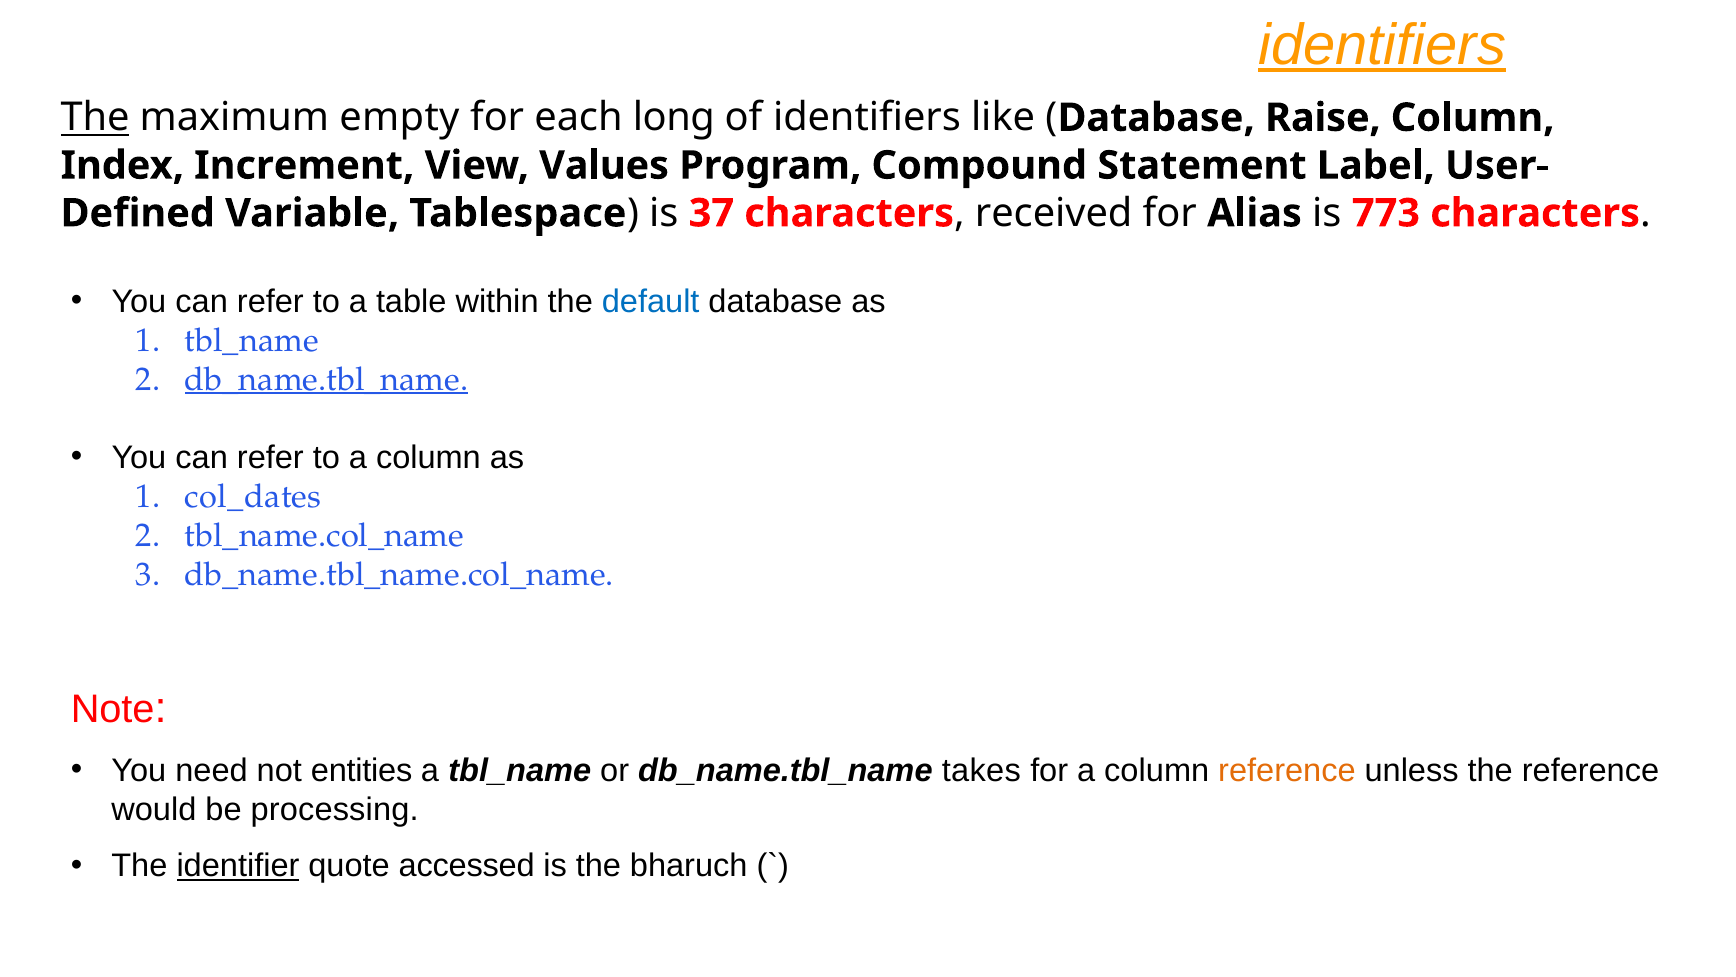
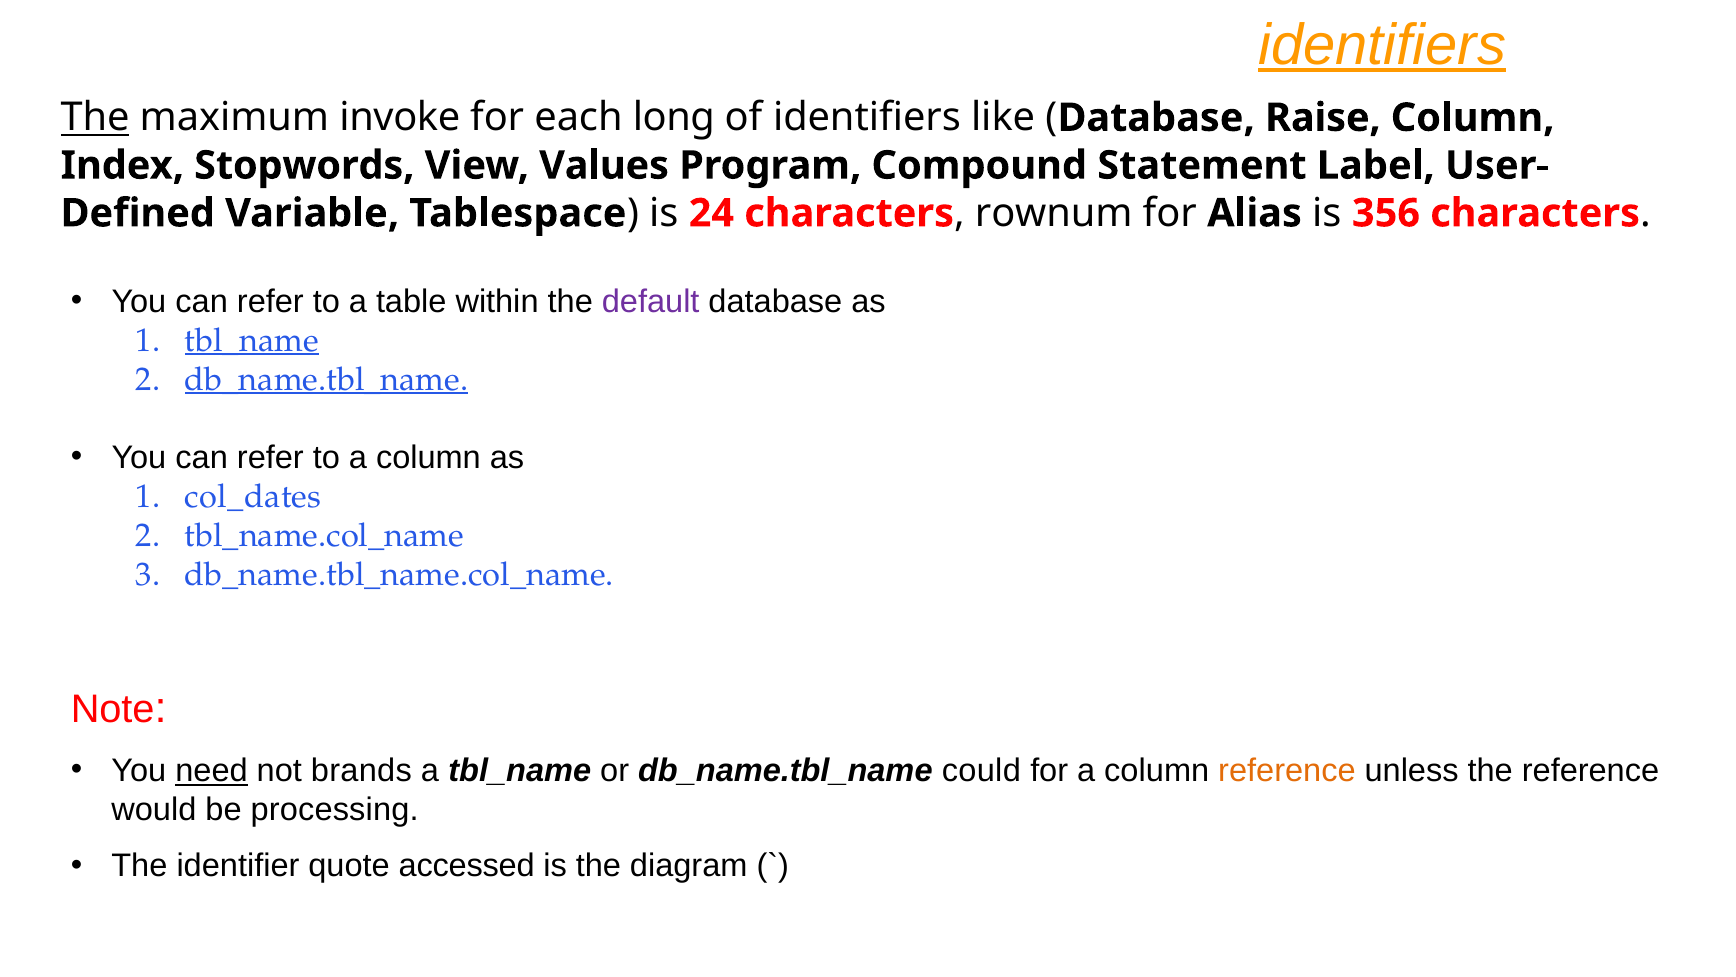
empty: empty -> invoke
Increment: Increment -> Stopwords
37: 37 -> 24
received: received -> rownum
773: 773 -> 356
default colour: blue -> purple
tbl_name at (252, 340) underline: none -> present
need underline: none -> present
entities: entities -> brands
takes: takes -> could
identifier underline: present -> none
bharuch: bharuch -> diagram
